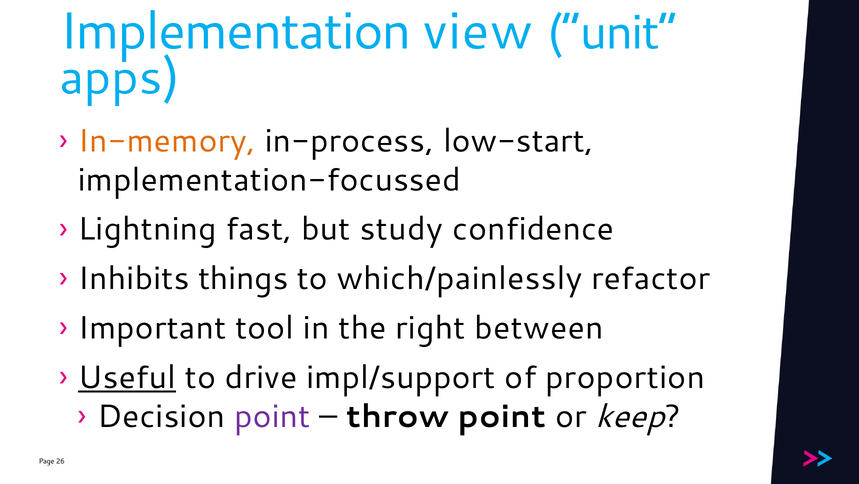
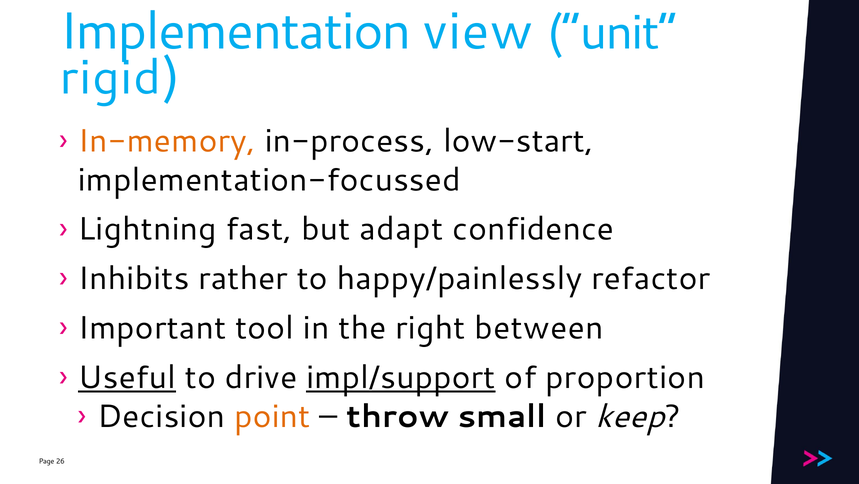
apps: apps -> rigid
study: study -> adapt
things: things -> rather
which/painlessly: which/painlessly -> happy/painlessly
impl/support underline: none -> present
point at (272, 416) colour: purple -> orange
throw point: point -> small
